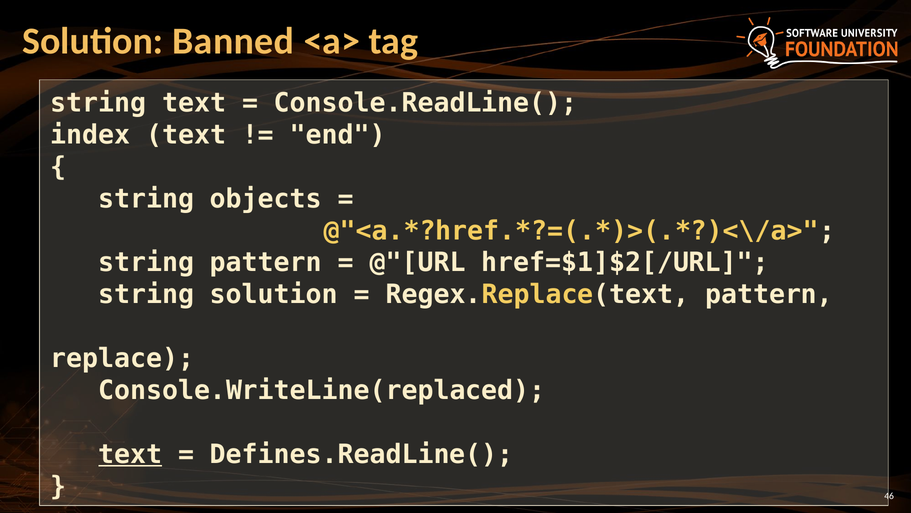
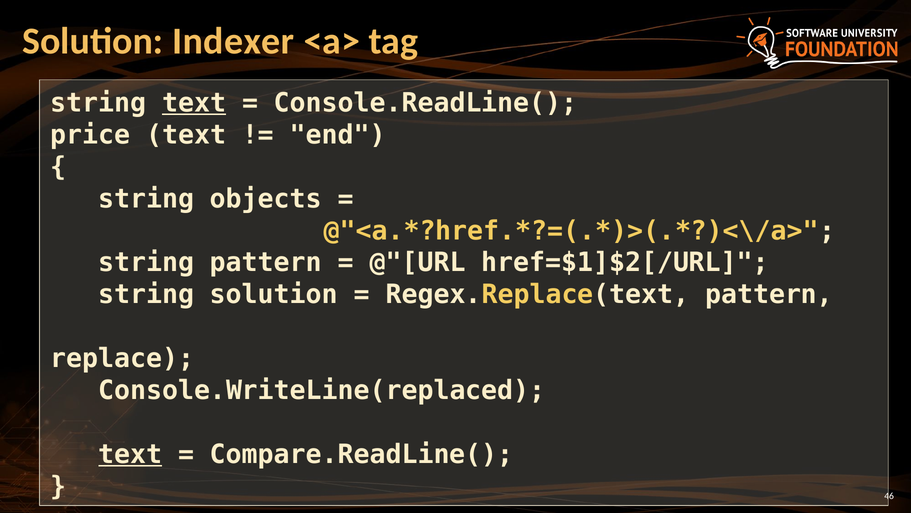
Banned: Banned -> Indexer
text at (194, 103) underline: none -> present
index: index -> price
Defines.ReadLine(: Defines.ReadLine( -> Compare.ReadLine(
